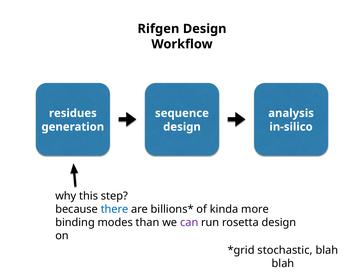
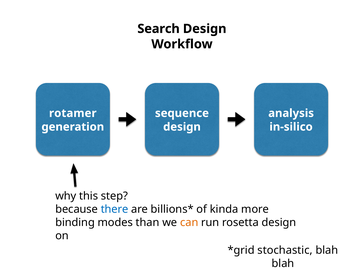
Rifgen: Rifgen -> Search
residues: residues -> rotamer
can colour: purple -> orange
